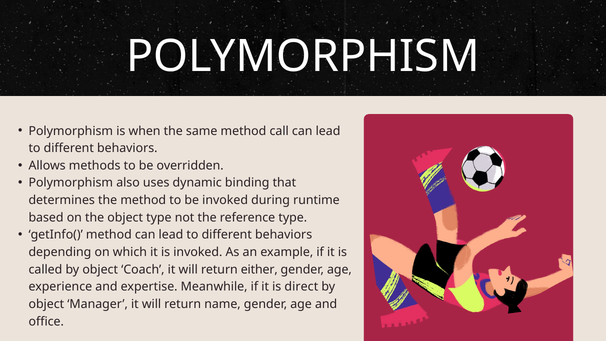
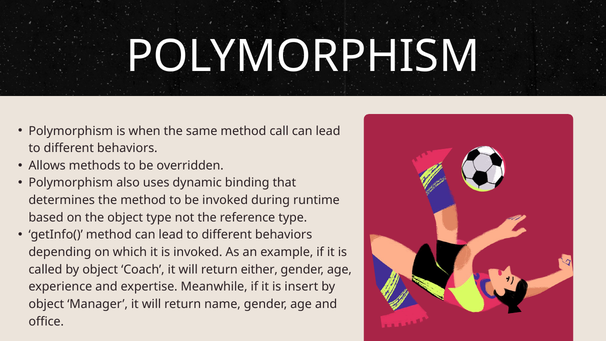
direct: direct -> insert
